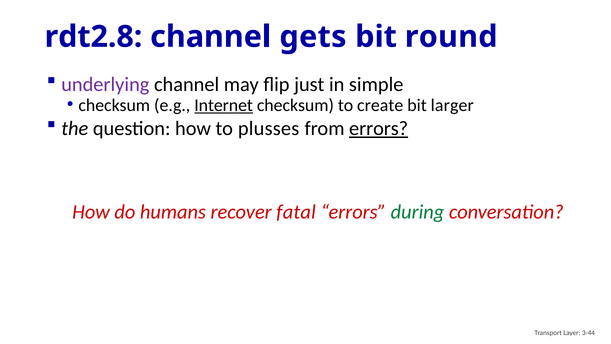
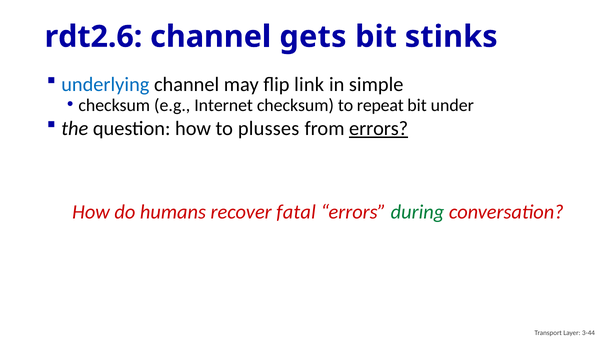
rdt2.8: rdt2.8 -> rdt2.6
round: round -> stinks
underlying colour: purple -> blue
just: just -> link
Internet underline: present -> none
create: create -> repeat
larger: larger -> under
